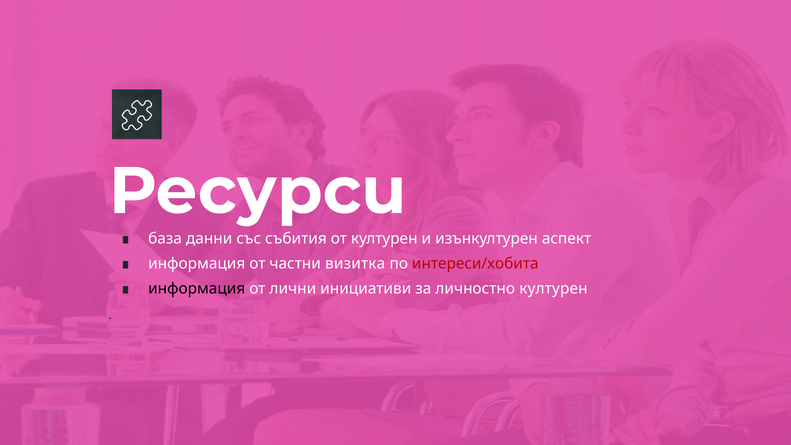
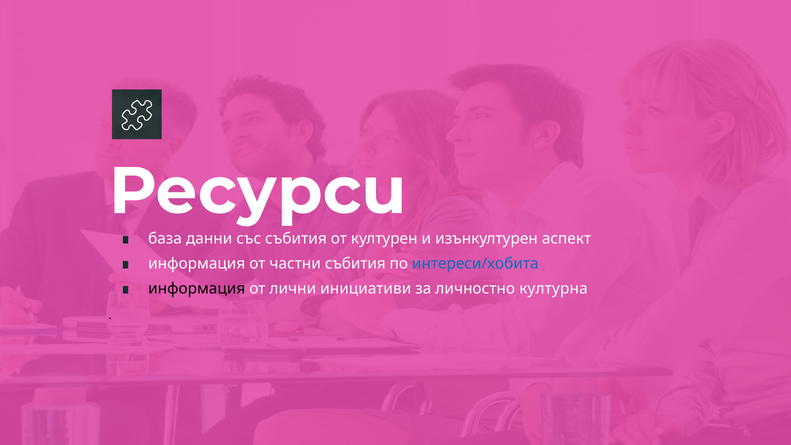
частни визитка: визитка -> събития
интереси/хобита colour: red -> blue
личностно културен: културен -> културна
